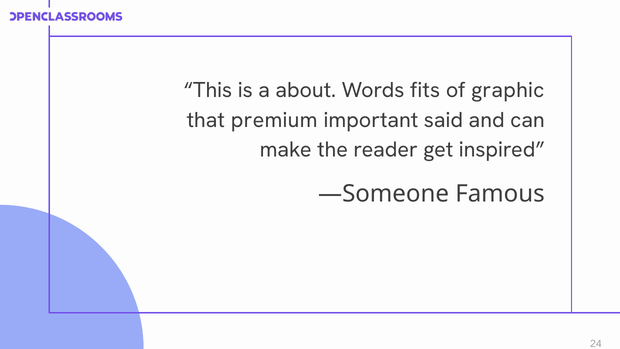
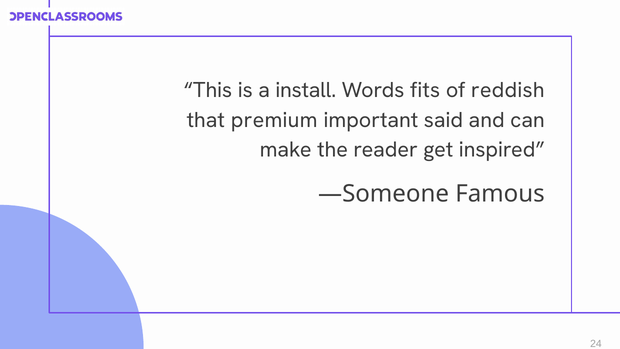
about: about -> install
graphic: graphic -> reddish
